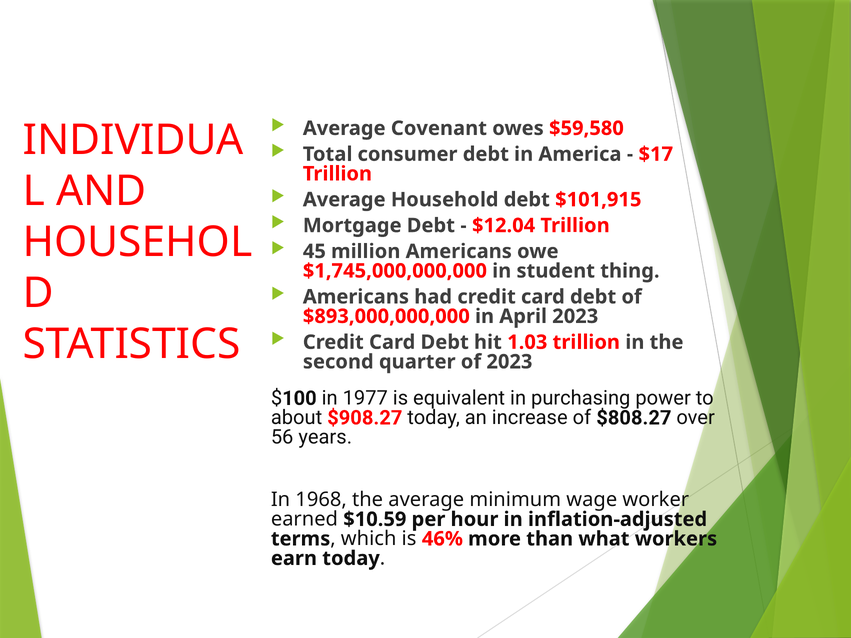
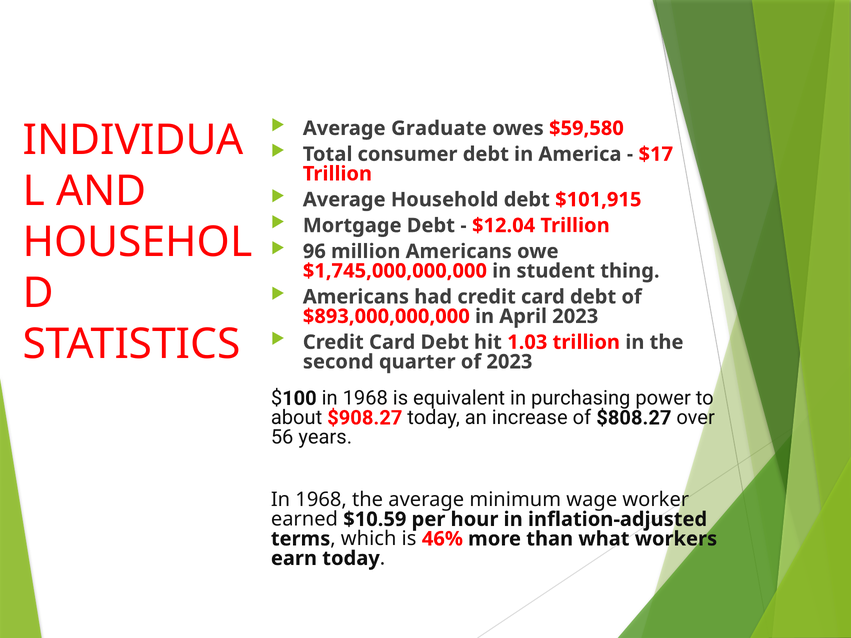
Covenant: Covenant -> Graduate
45: 45 -> 96
$100 in 1977: 1977 -> 1968
